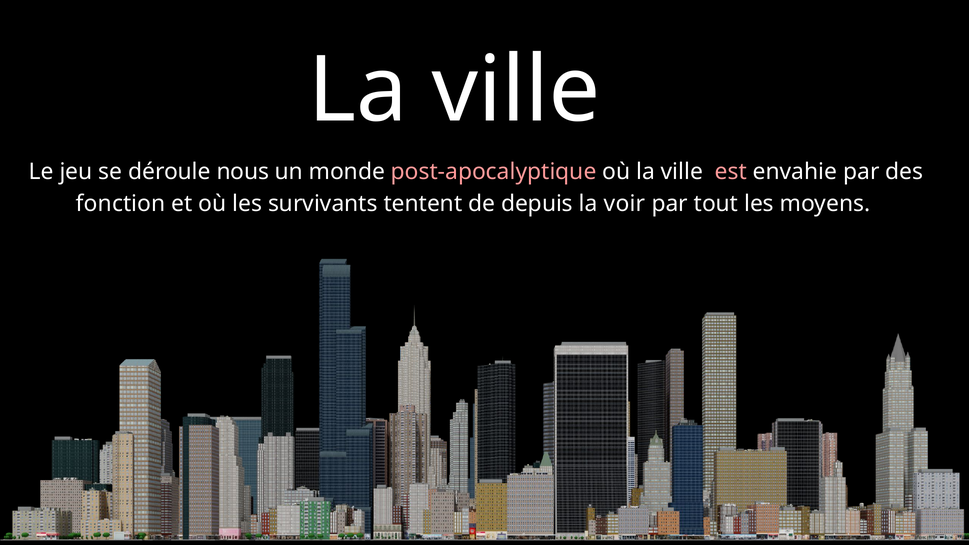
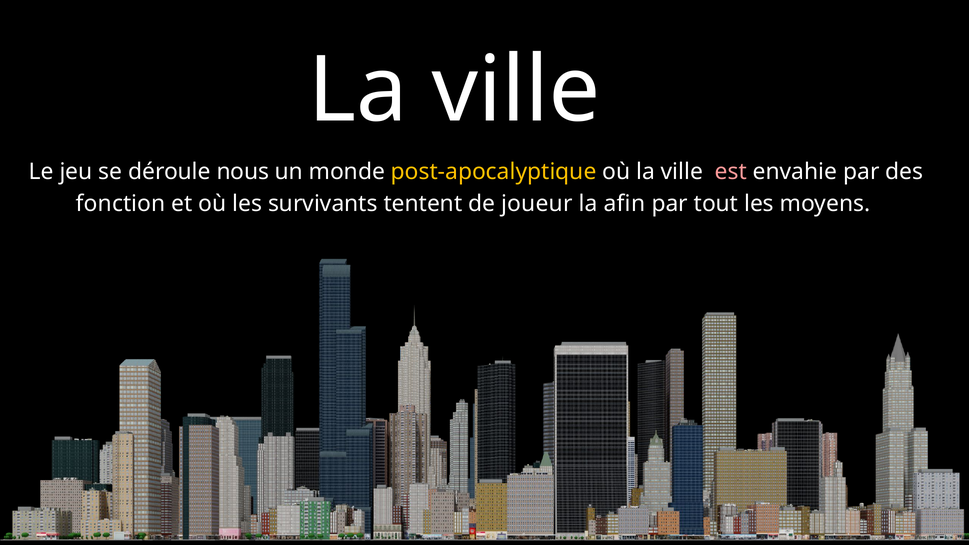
post-apocalyptique colour: pink -> yellow
depuis: depuis -> joueur
voir: voir -> afin
